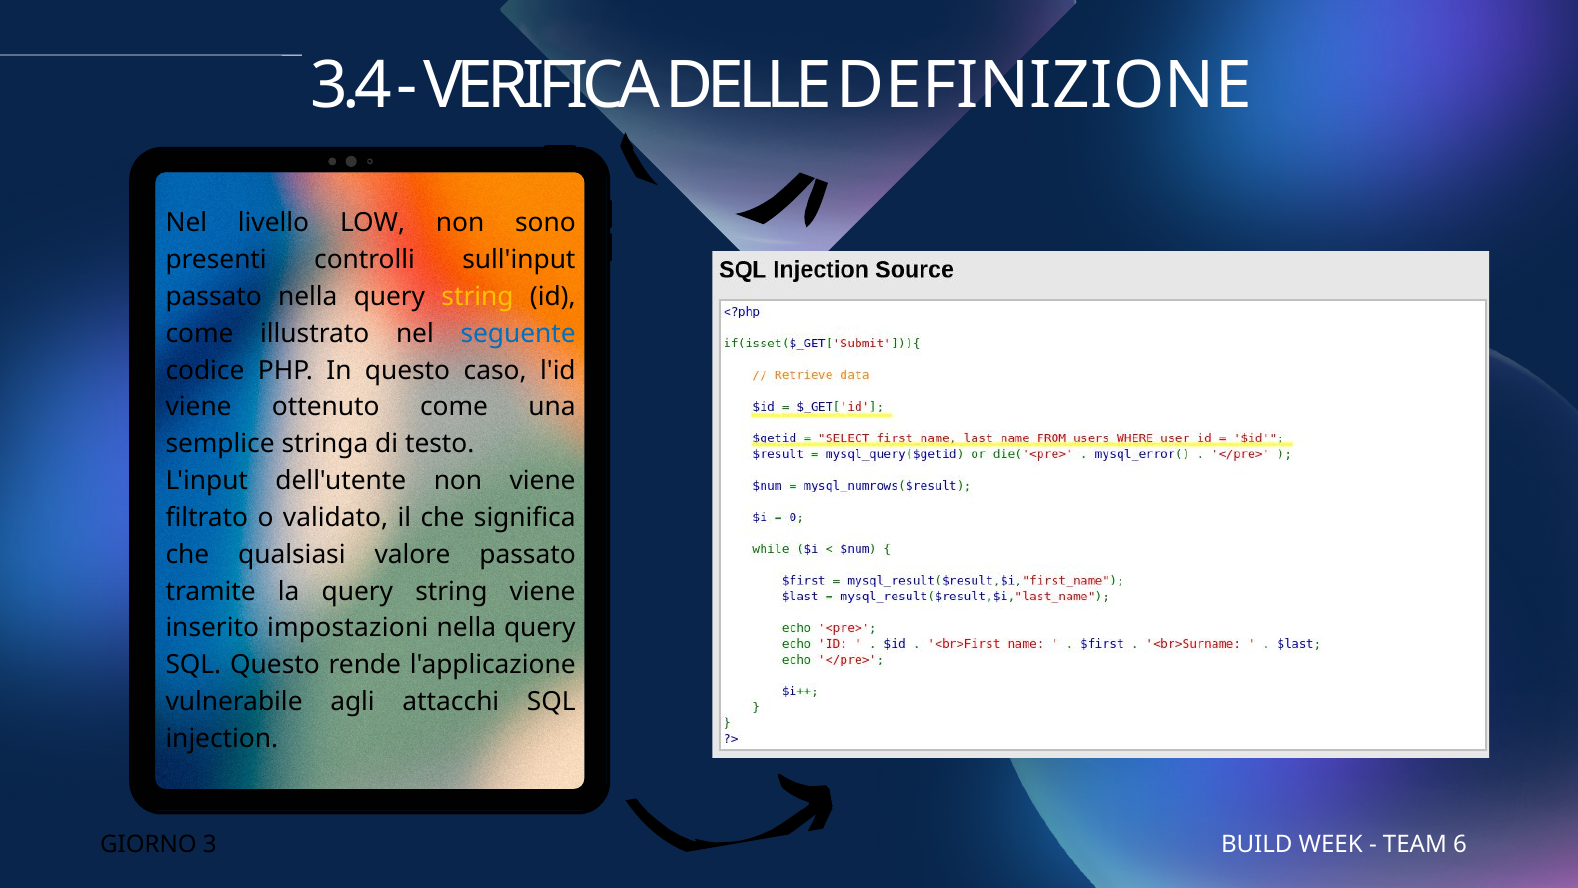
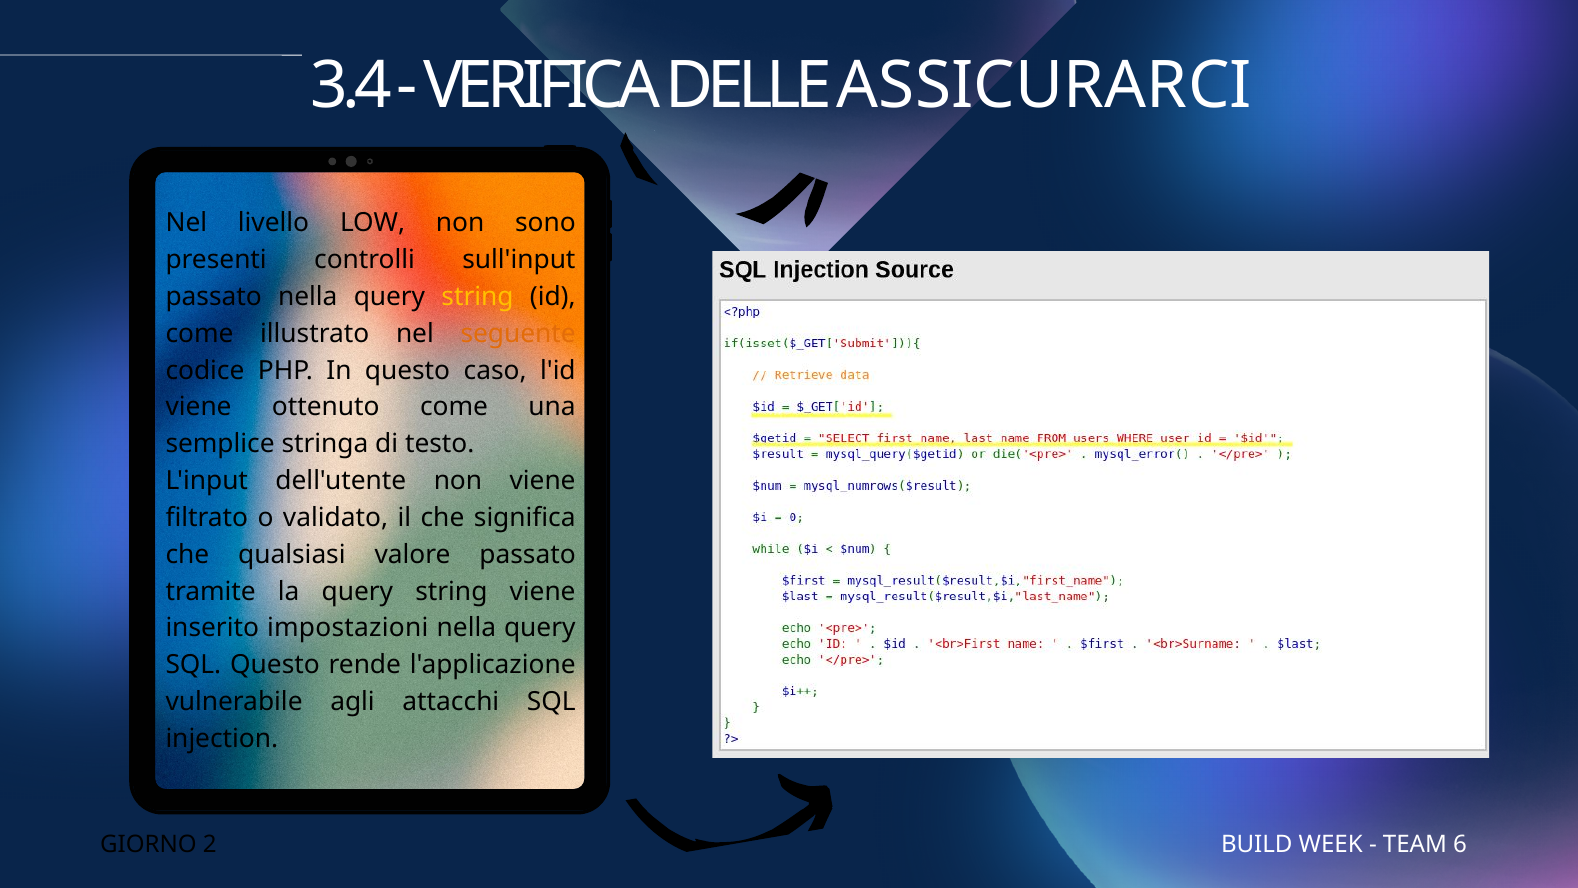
DEFINIZIONE: DEFINIZIONE -> ASSICURARCI
seguente colour: blue -> orange
3: 3 -> 2
